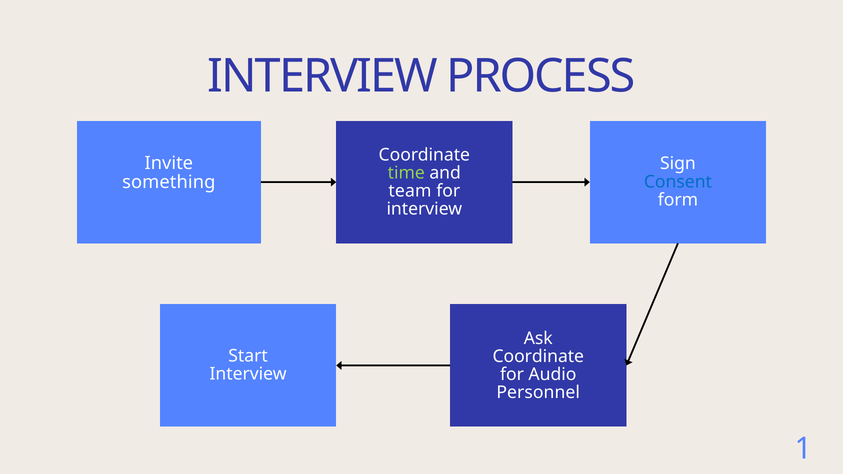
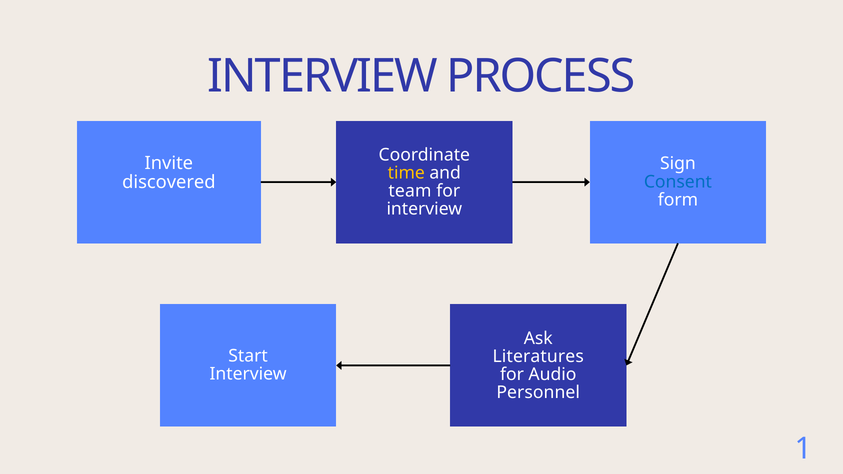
time colour: light green -> yellow
something: something -> discovered
Coordinate at (538, 356): Coordinate -> Literatures
